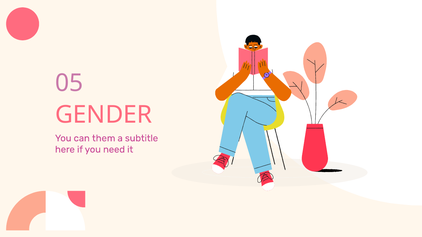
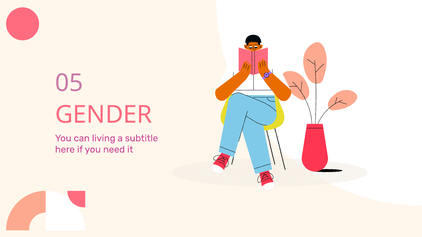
them: them -> living
